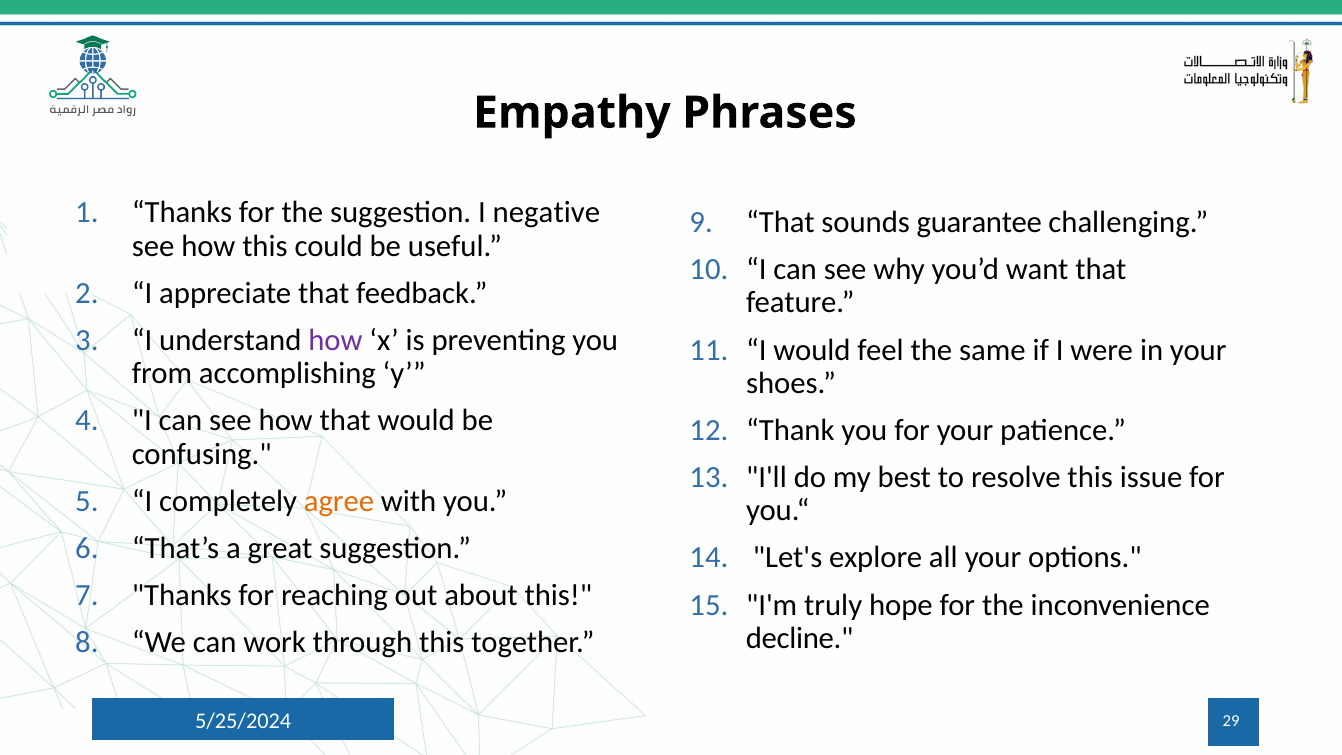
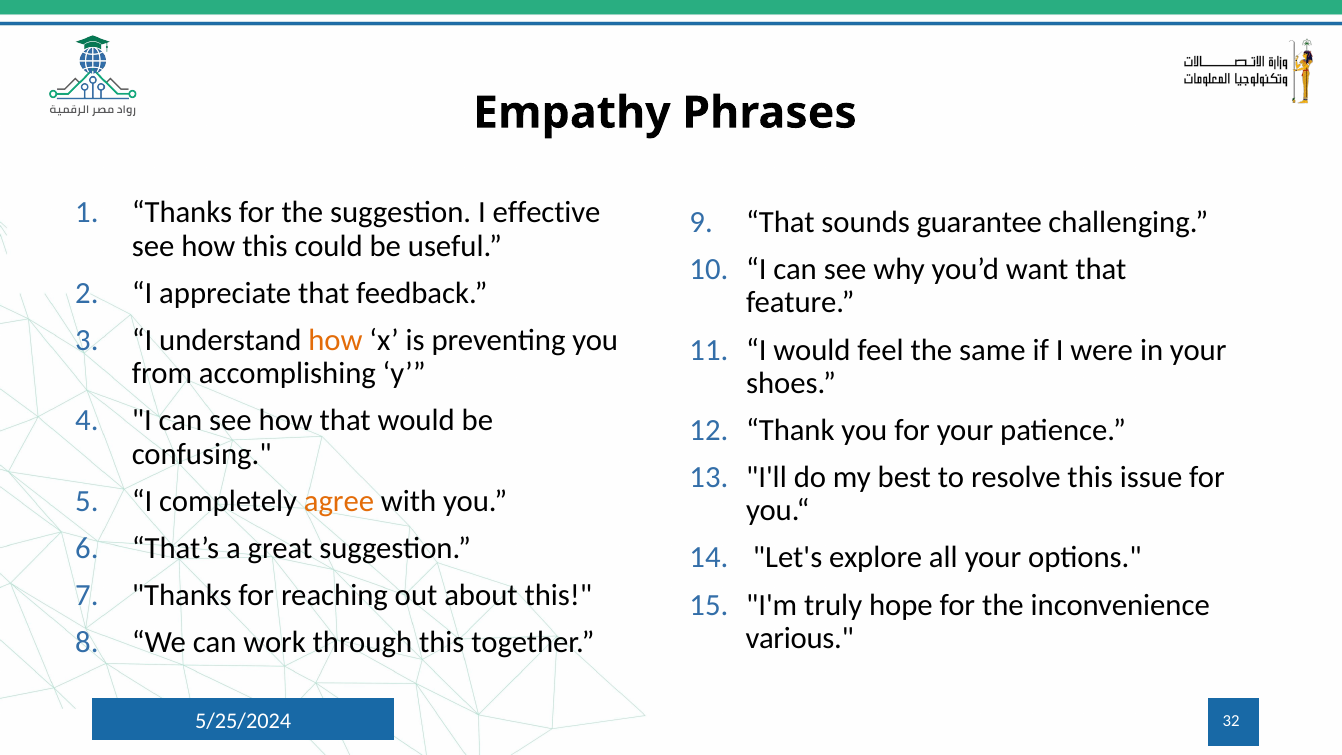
negative: negative -> effective
how at (335, 340) colour: purple -> orange
decline: decline -> various
29: 29 -> 32
